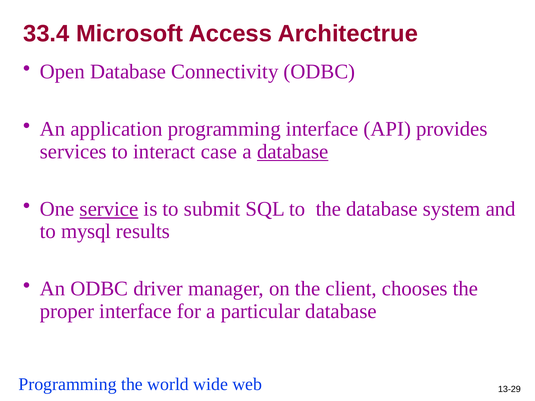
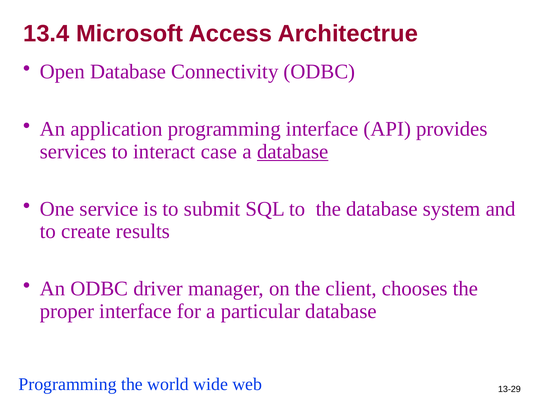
33.4: 33.4 -> 13.4
service underline: present -> none
mysql: mysql -> create
